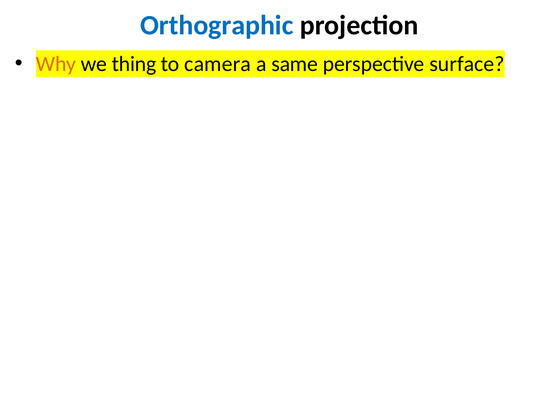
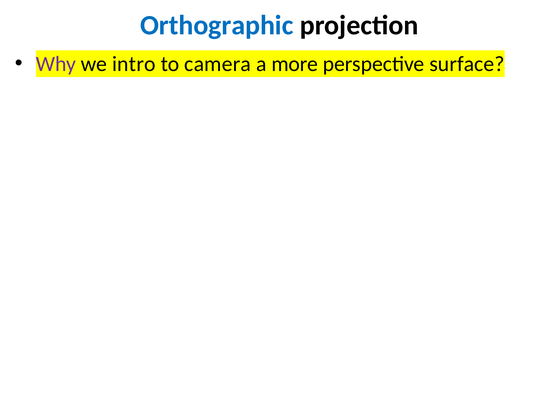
Why colour: orange -> purple
thing: thing -> intro
same: same -> more
